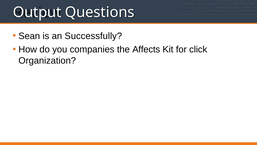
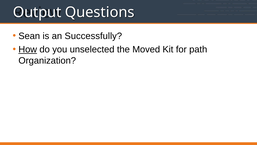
How underline: none -> present
companies: companies -> unselected
Affects: Affects -> Moved
click: click -> path
